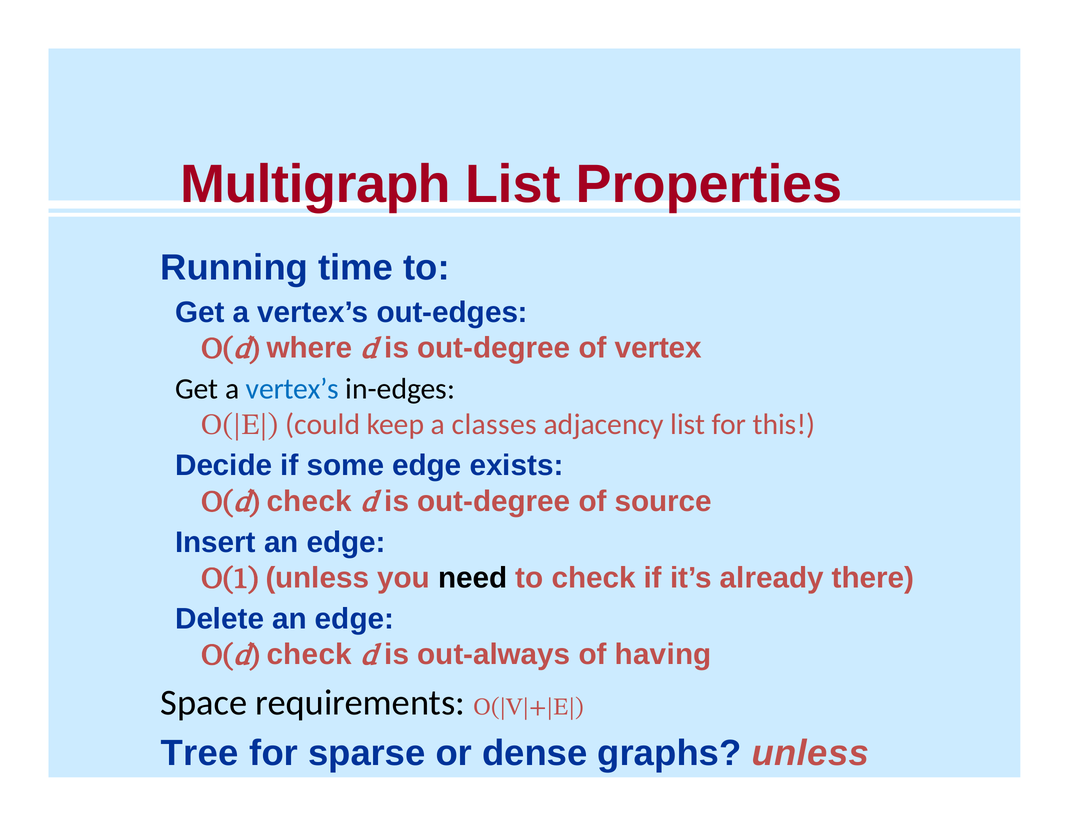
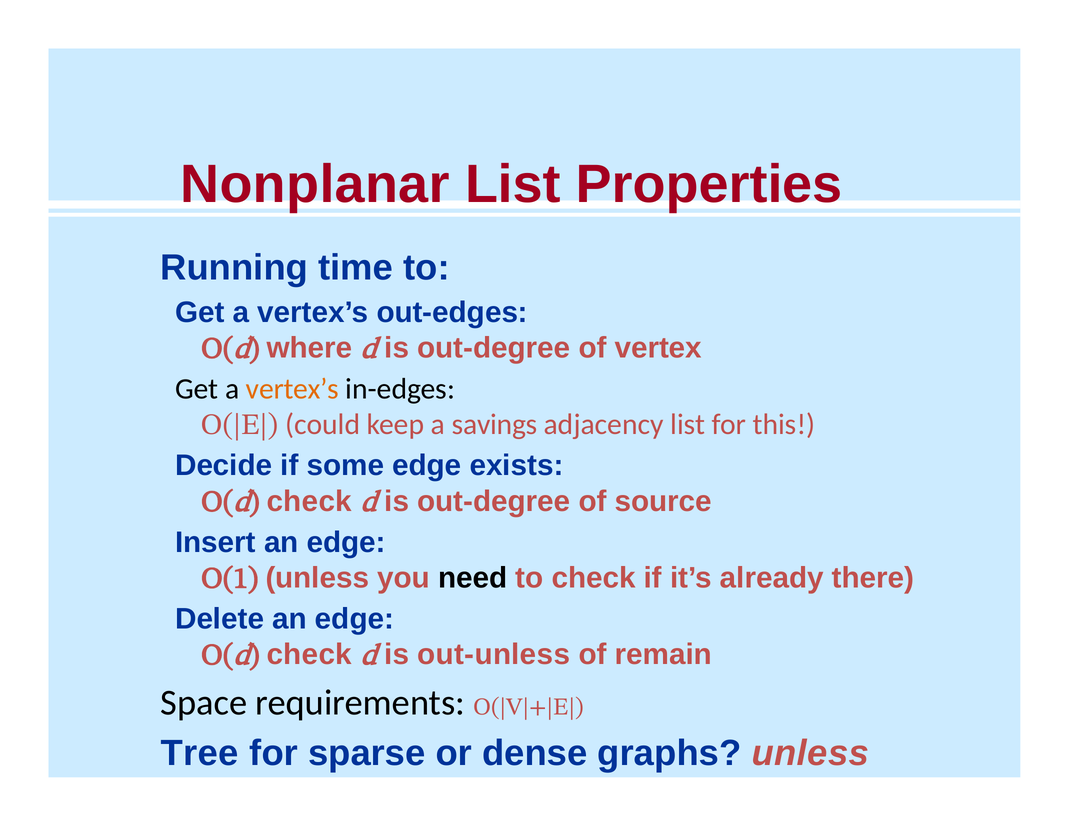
Multigraph: Multigraph -> Nonplanar
vertex’s at (292, 389) colour: blue -> orange
classes: classes -> savings
out-always: out-always -> out-unless
having: having -> remain
